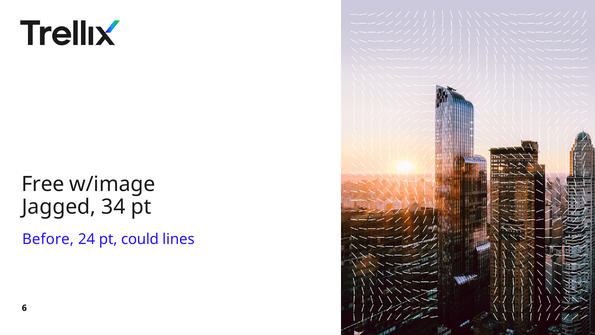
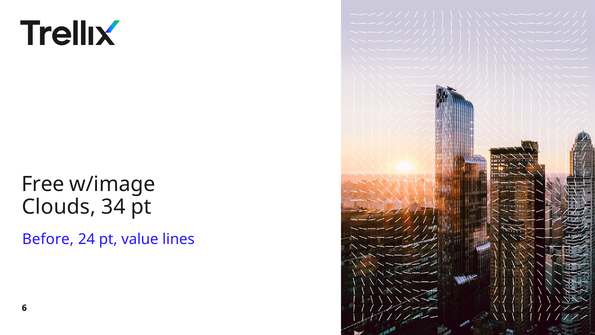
Jagged: Jagged -> Clouds
could: could -> value
